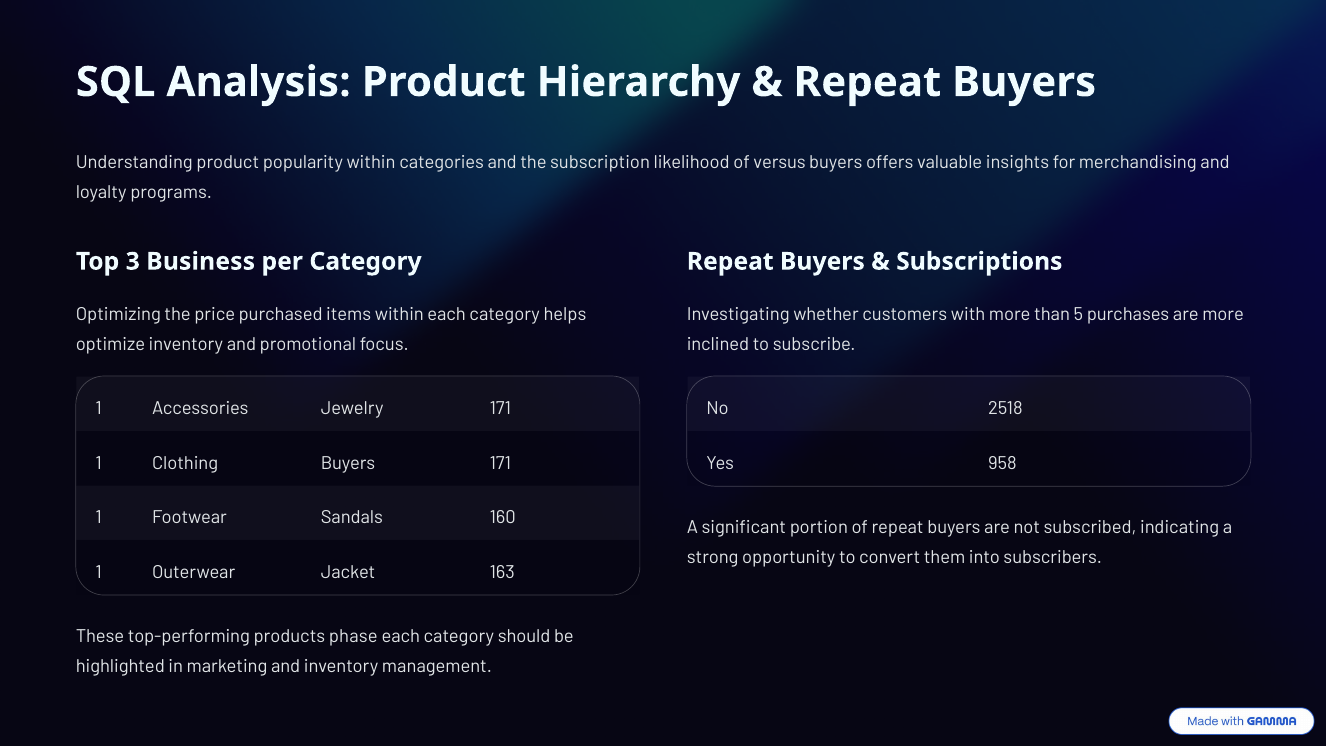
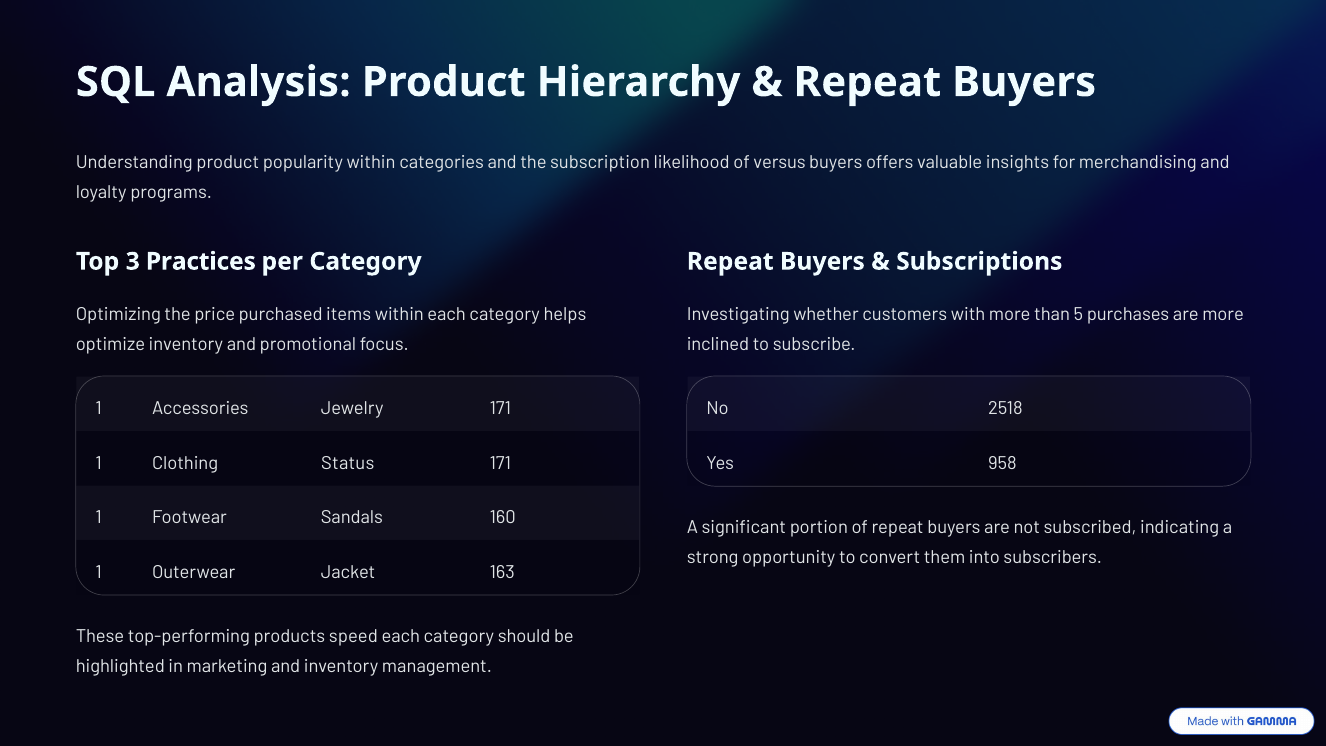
Business: Business -> Practices
Clothing Buyers: Buyers -> Status
phase: phase -> speed
